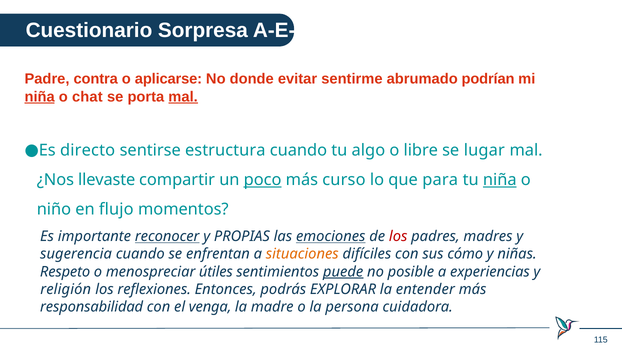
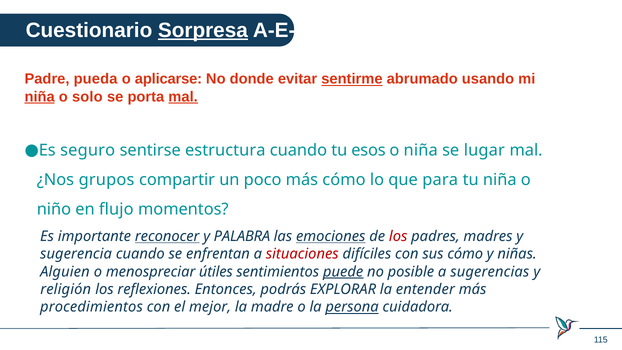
Sorpresa underline: none -> present
contra: contra -> pueda
sentirme underline: none -> present
podrían: podrían -> usando
chat: chat -> solo
directo: directo -> seguro
algo: algo -> esos
o libre: libre -> niña
llevaste: llevaste -> grupos
poco underline: present -> none
más curso: curso -> cómo
niña at (500, 180) underline: present -> none
PROPIAS: PROPIAS -> PALABRA
situaciones colour: orange -> red
Respeto: Respeto -> Alguien
experiencias: experiencias -> sugerencias
responsabilidad: responsabilidad -> procedimientos
venga: venga -> mejor
persona underline: none -> present
